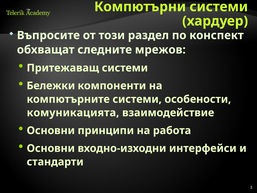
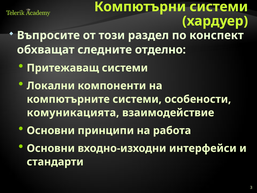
мрежов: мрежов -> отделно
Бележки: Бележки -> Локални
